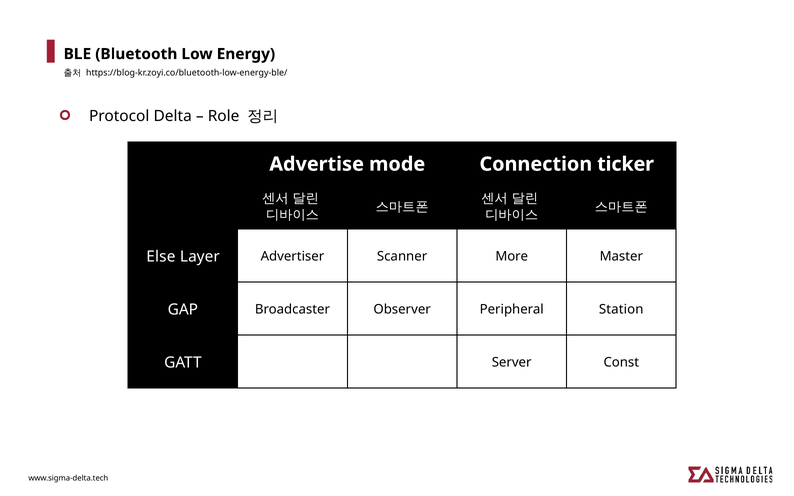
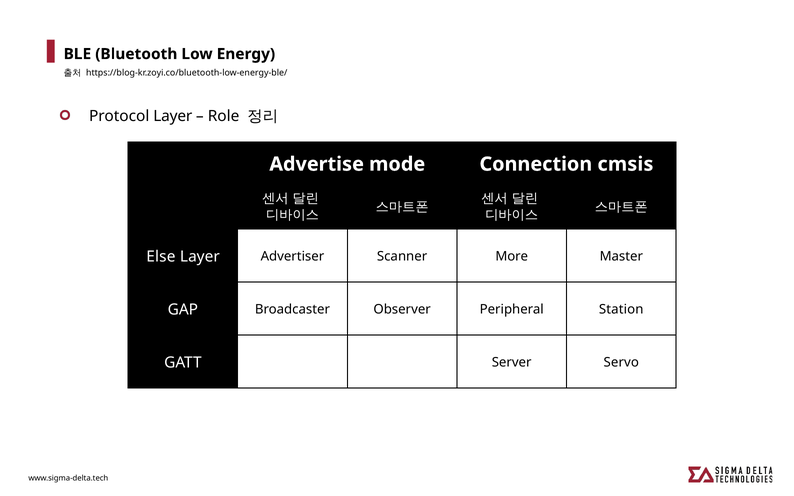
Protocol Delta: Delta -> Layer
ticker: ticker -> cmsis
Const: Const -> Servo
